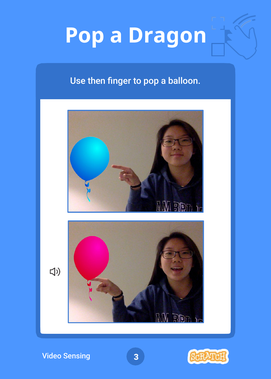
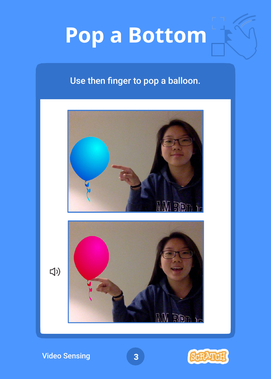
Dragon: Dragon -> Bottom
